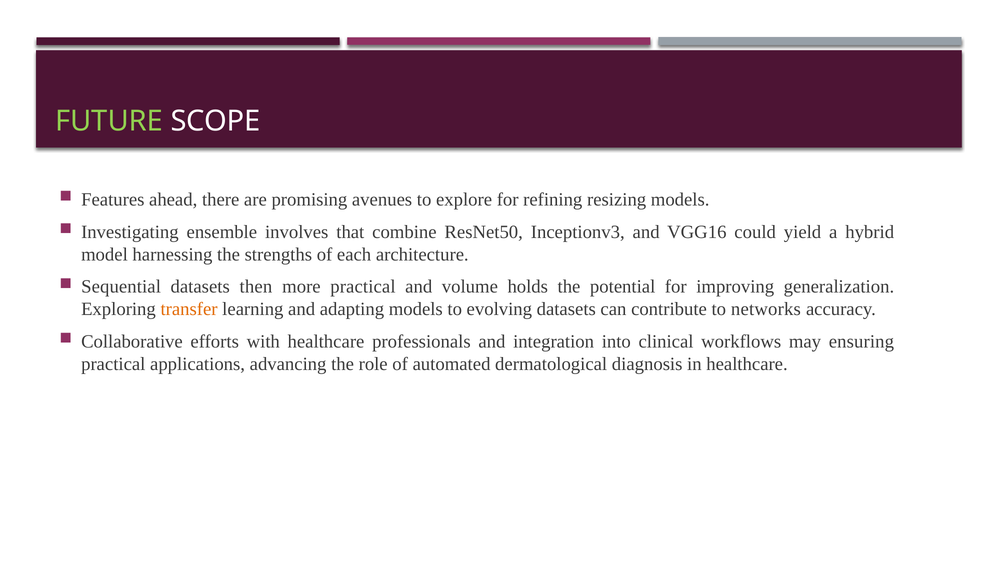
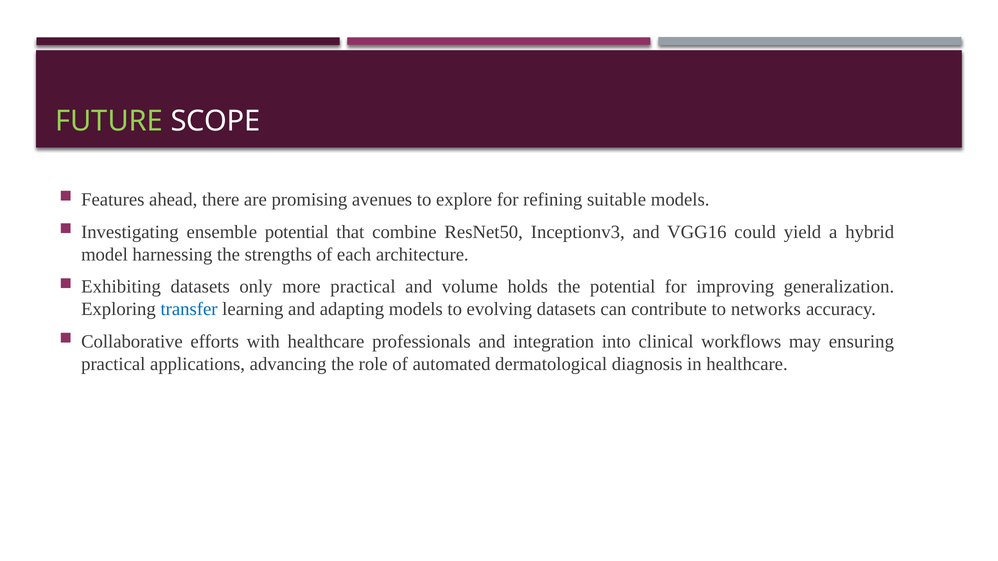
resizing: resizing -> suitable
ensemble involves: involves -> potential
Sequential: Sequential -> Exhibiting
then: then -> only
transfer colour: orange -> blue
